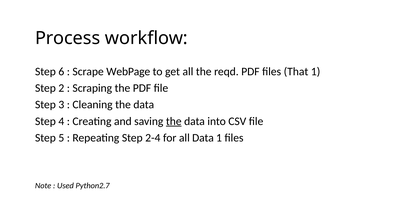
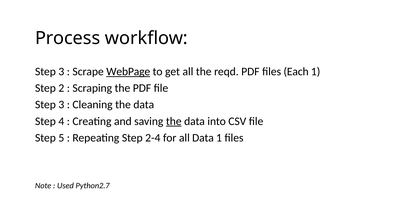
6 at (61, 72): 6 -> 3
WebPage underline: none -> present
That: That -> Each
